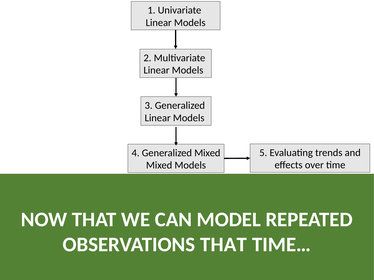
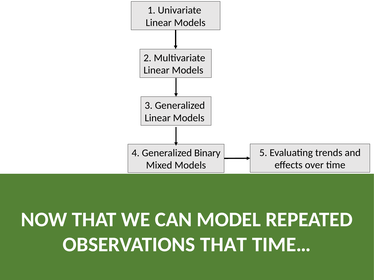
Generalized Mixed: Mixed -> Binary
